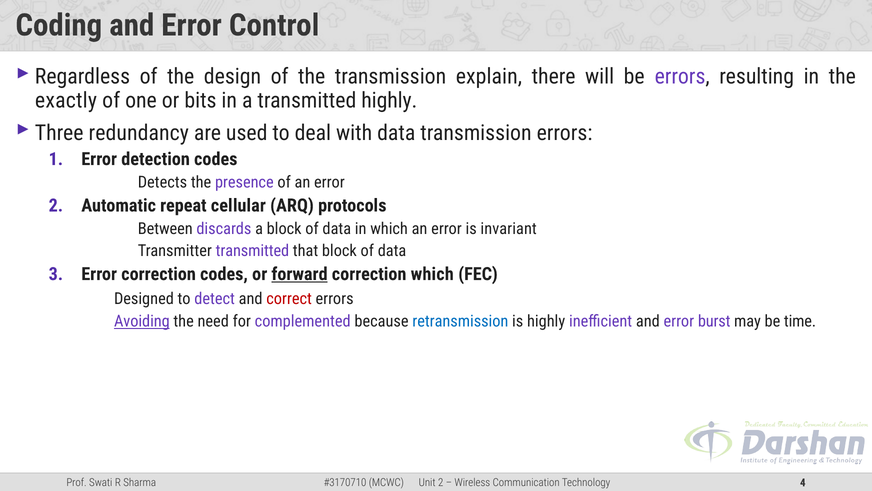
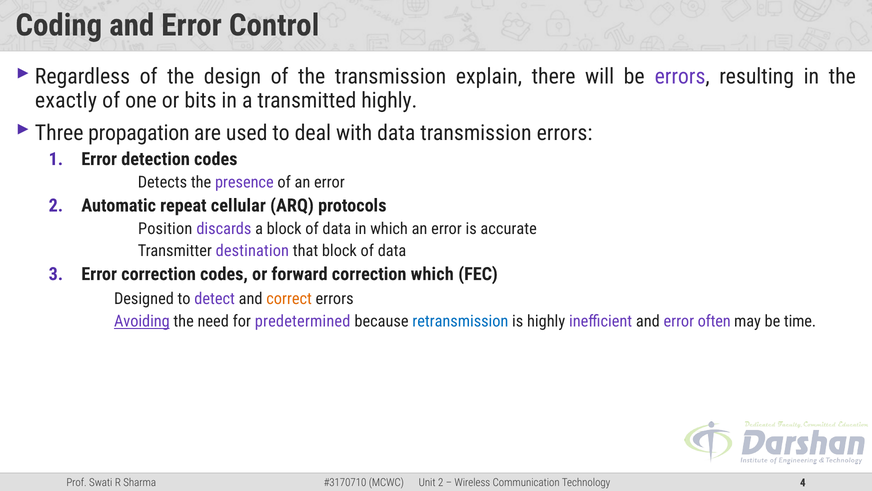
redundancy: redundancy -> propagation
Between: Between -> Position
invariant: invariant -> accurate
Transmitter transmitted: transmitted -> destination
forward underline: present -> none
correct colour: red -> orange
complemented: complemented -> predetermined
burst: burst -> often
